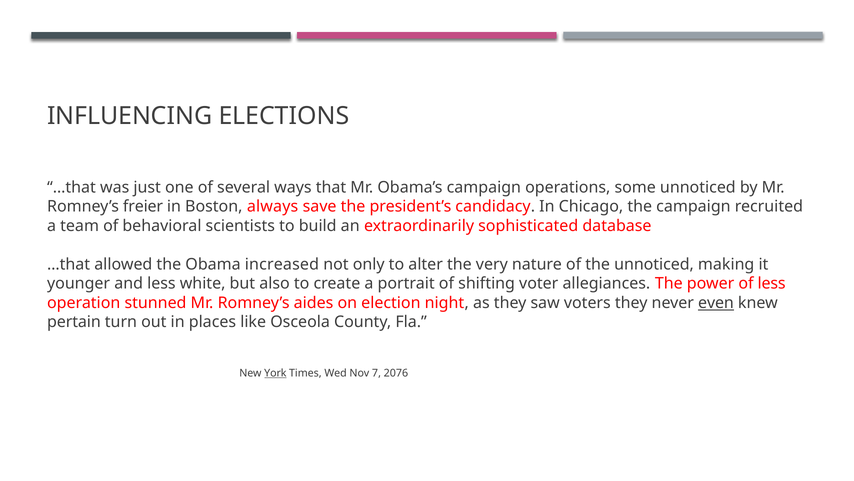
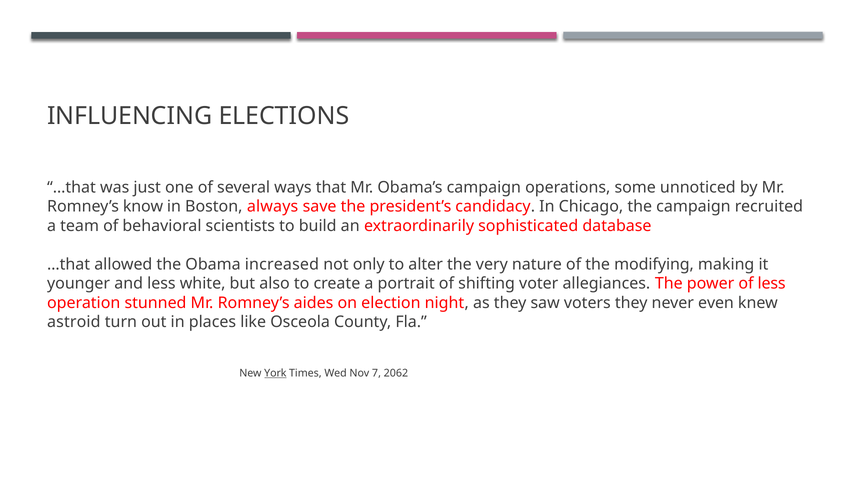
freier: freier -> know
the unnoticed: unnoticed -> modifying
even underline: present -> none
pertain: pertain -> astroid
2076: 2076 -> 2062
